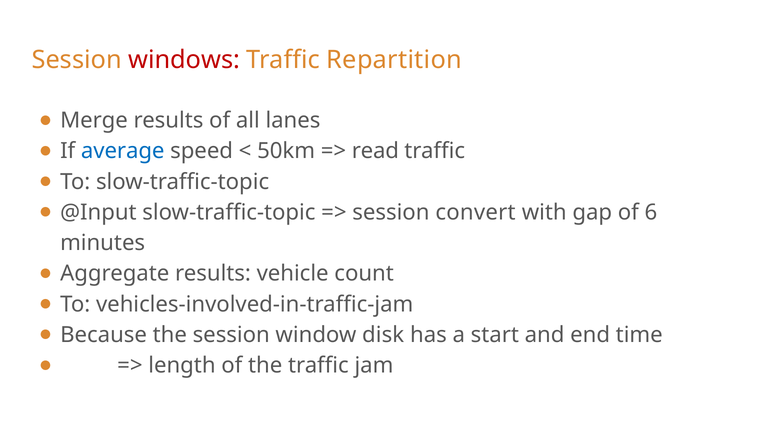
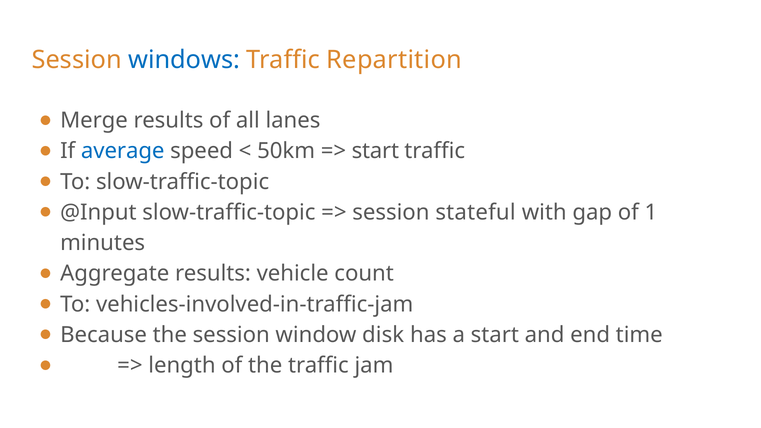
windows colour: red -> blue
read at (375, 151): read -> start
convert: convert -> stateful
6: 6 -> 1
